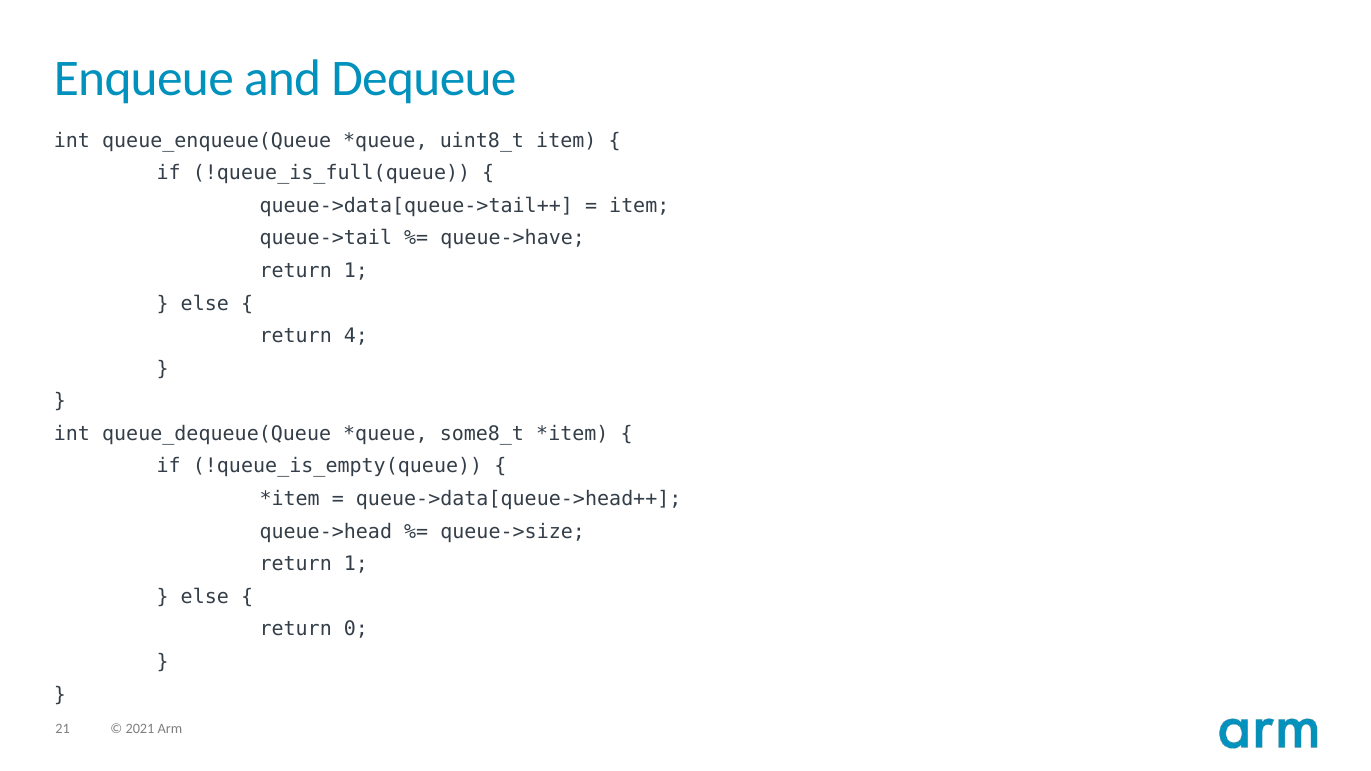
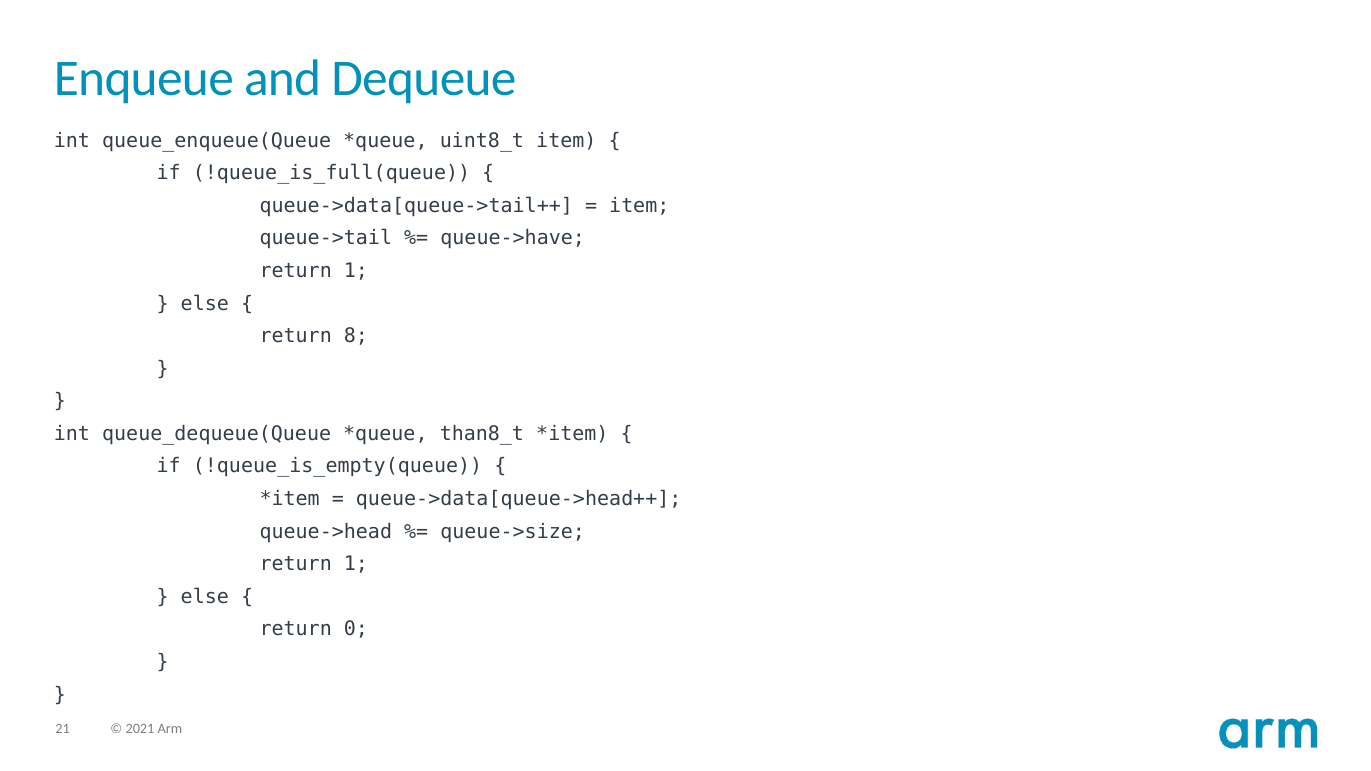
4: 4 -> 8
some8_t: some8_t -> than8_t
